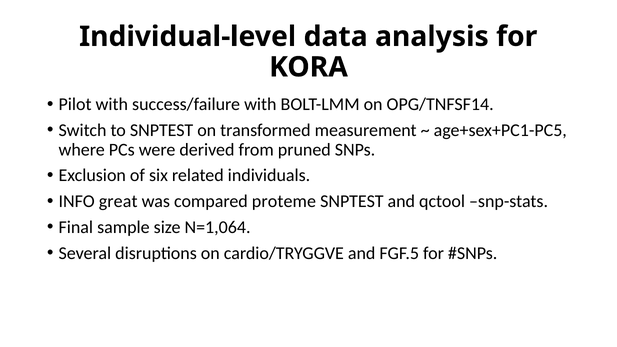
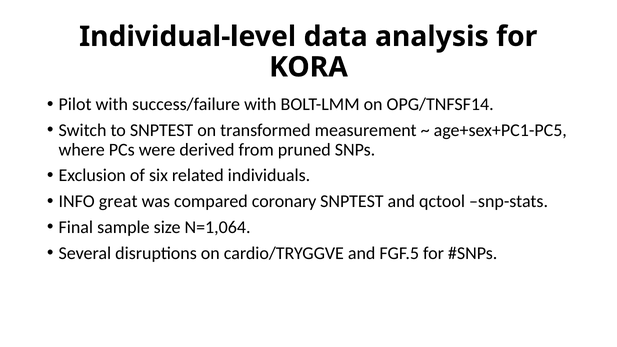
proteme: proteme -> coronary
